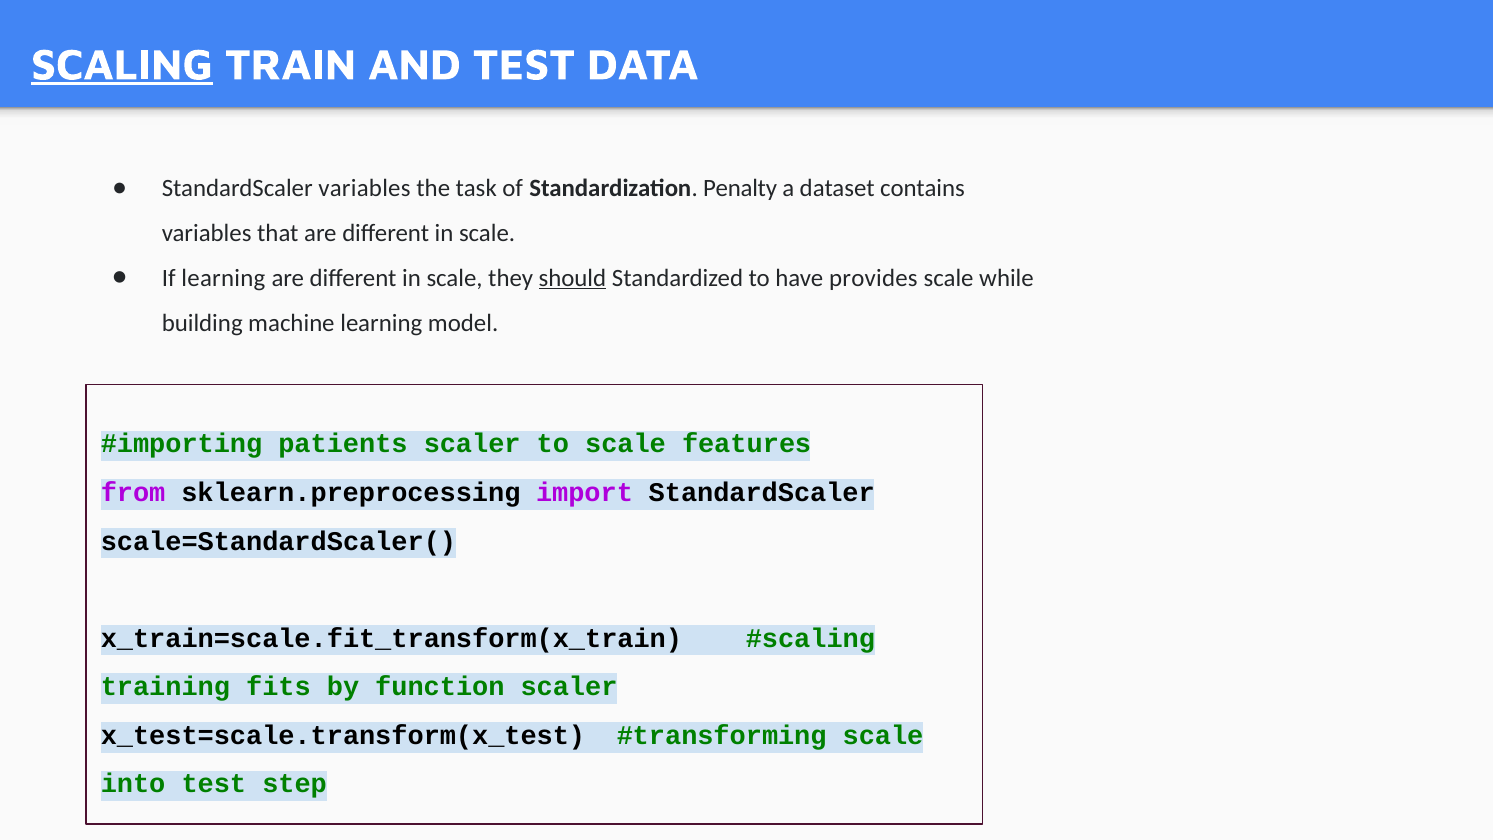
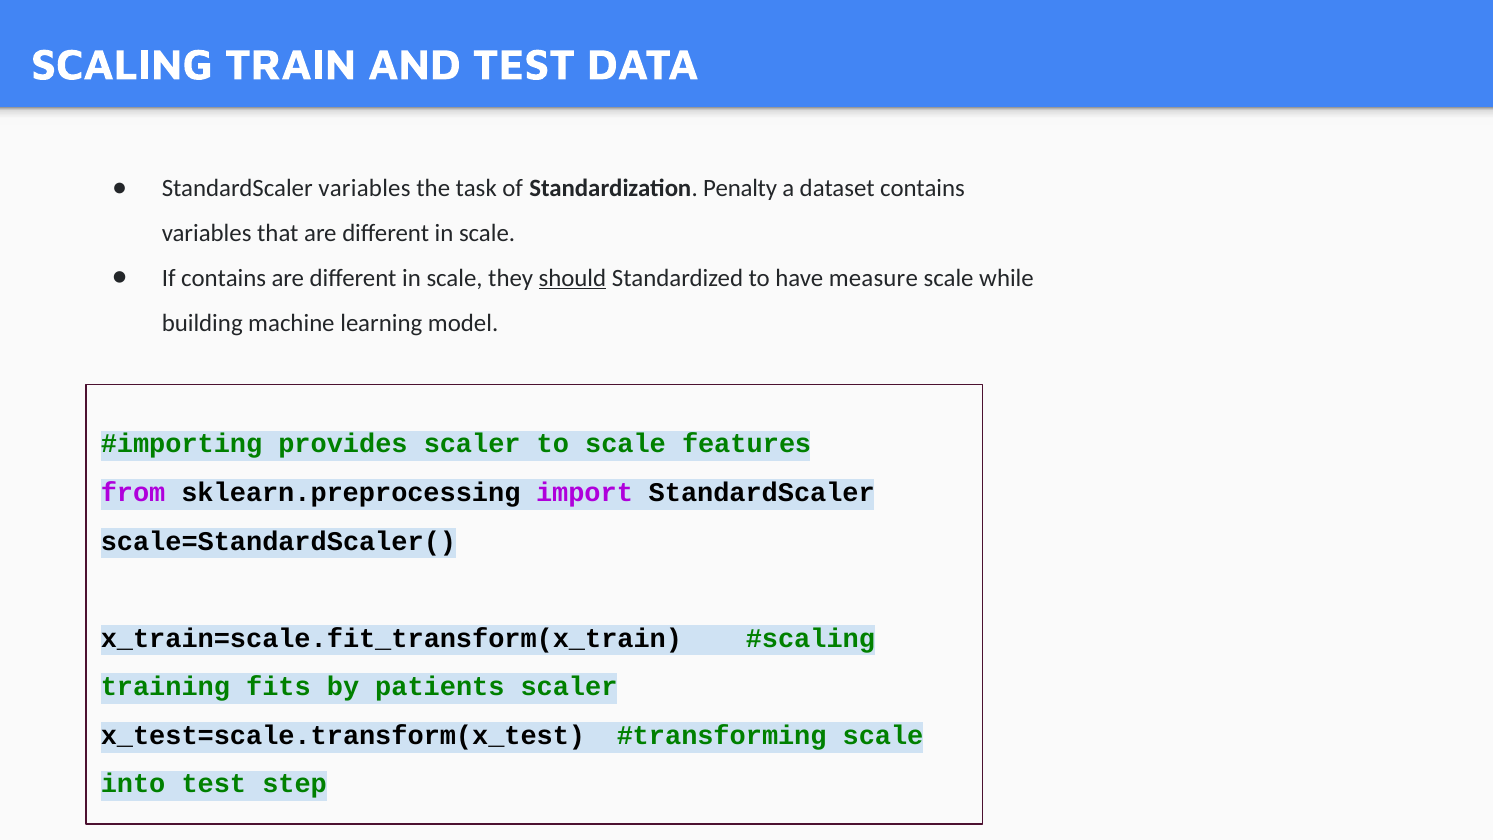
SCALING underline: present -> none
If learning: learning -> contains
provides: provides -> measure
patients: patients -> provides
function: function -> patients
